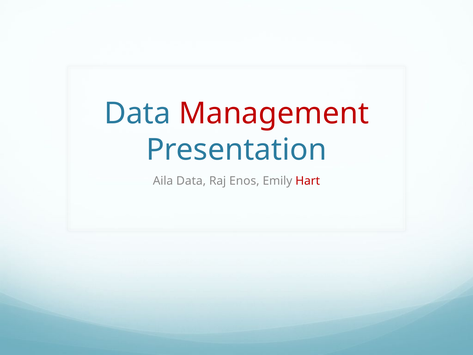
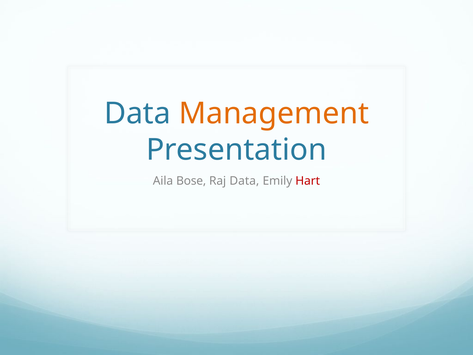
Management colour: red -> orange
Aila Data: Data -> Bose
Raj Enos: Enos -> Data
